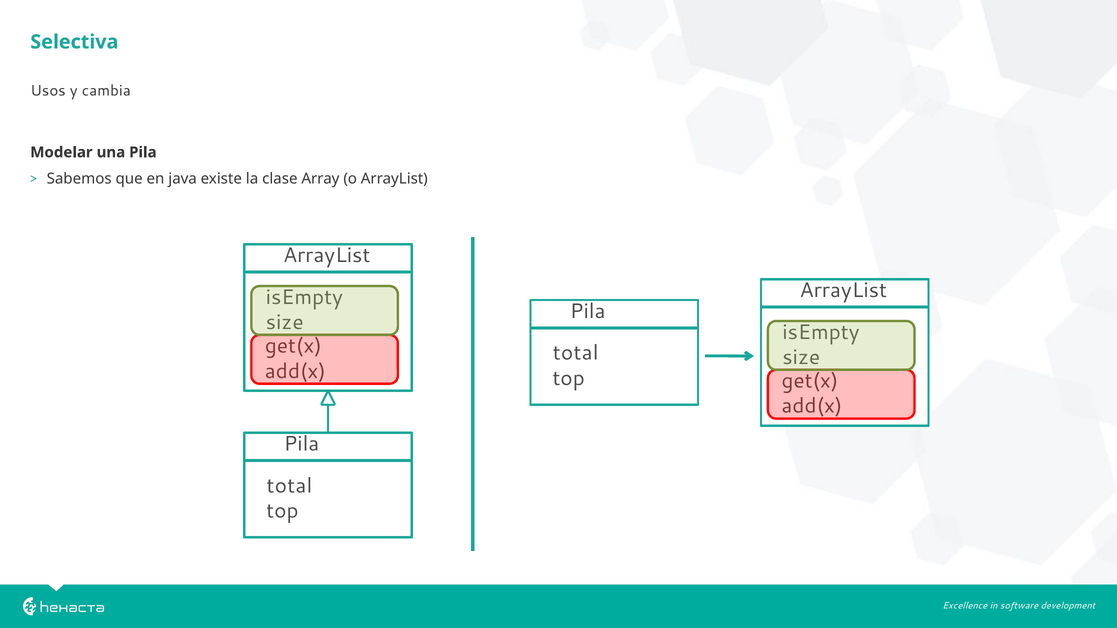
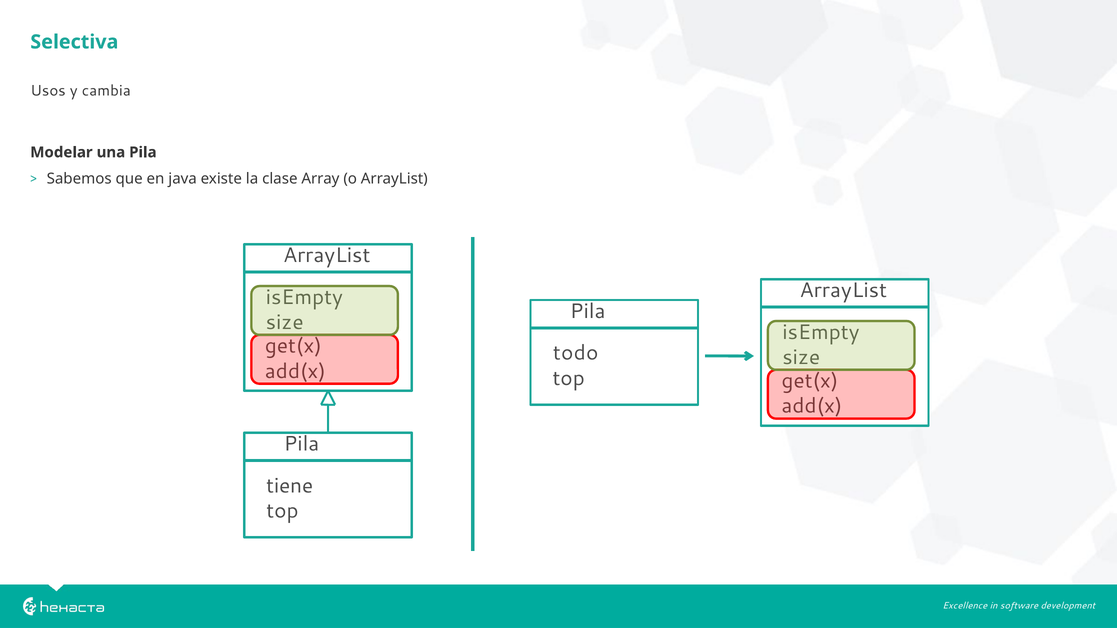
total at (576, 353): total -> todo
total at (289, 486): total -> tiene
